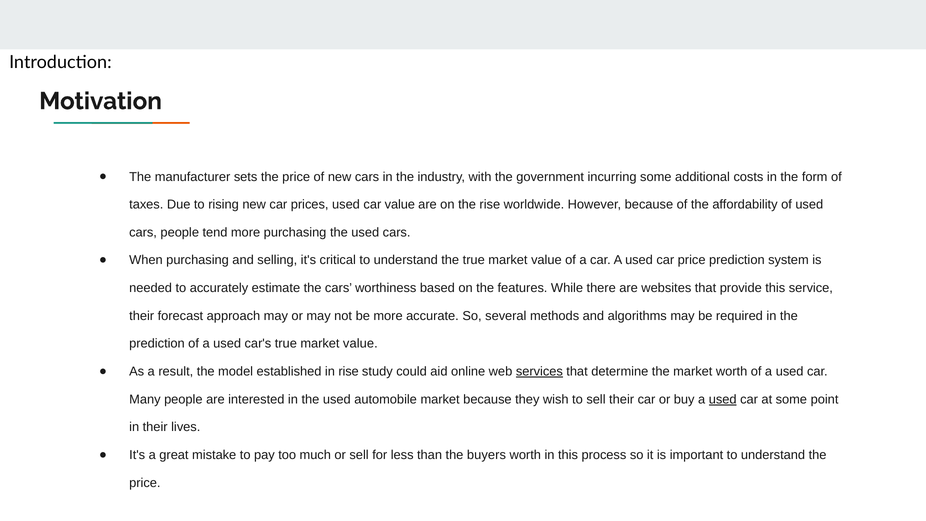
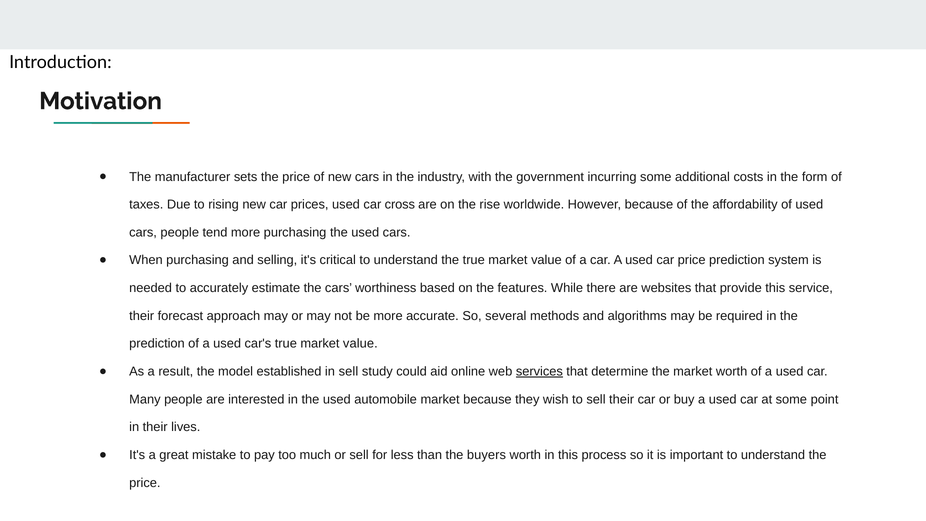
car value: value -> cross
in rise: rise -> sell
used at (723, 399) underline: present -> none
